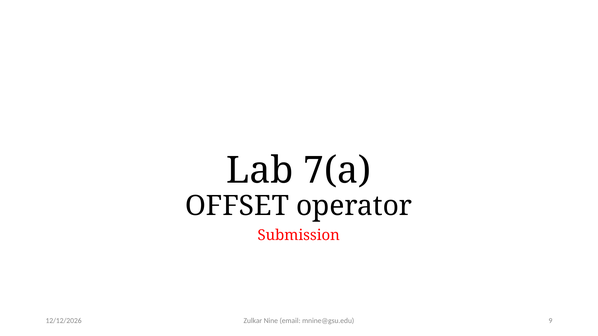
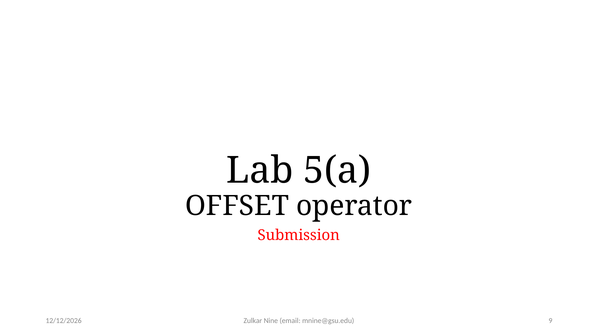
7(a: 7(a -> 5(a
